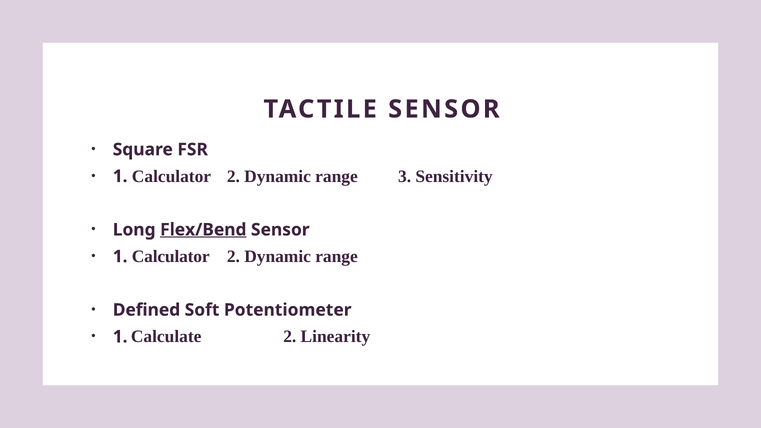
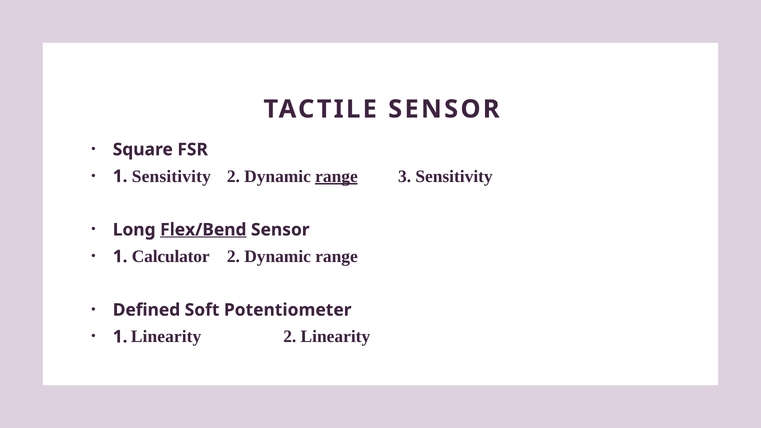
Calculator at (171, 176): Calculator -> Sensitivity
range at (336, 176) underline: none -> present
1 Calculate: Calculate -> Linearity
